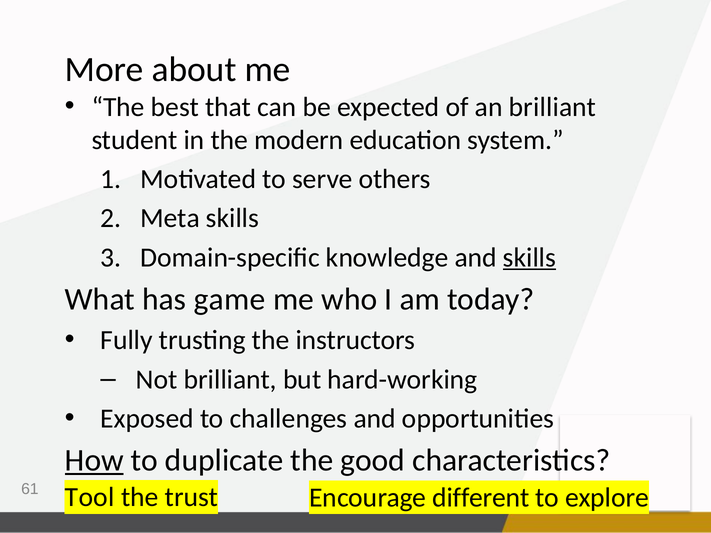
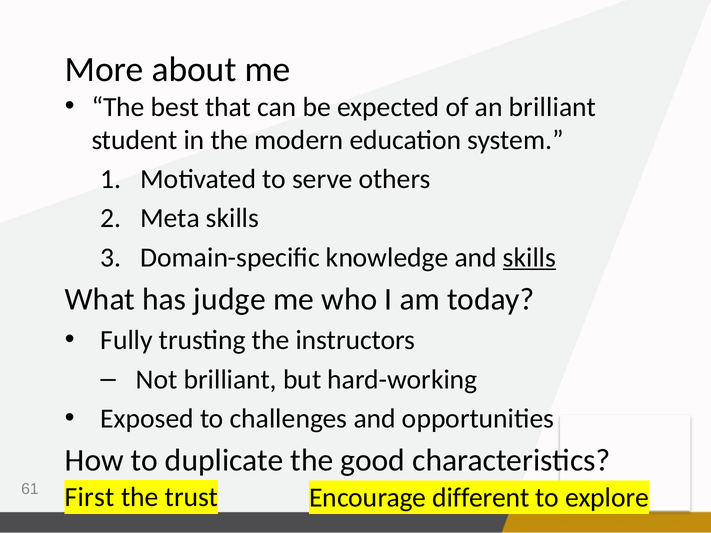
game: game -> judge
How underline: present -> none
Tool: Tool -> First
